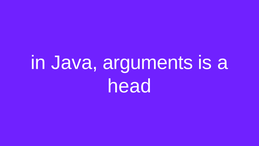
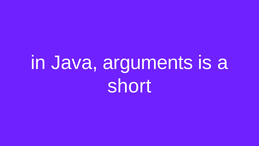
head: head -> short
